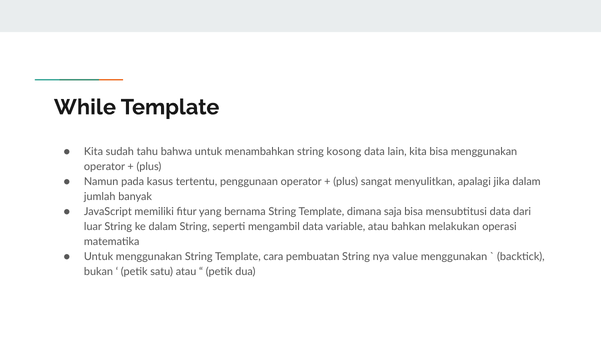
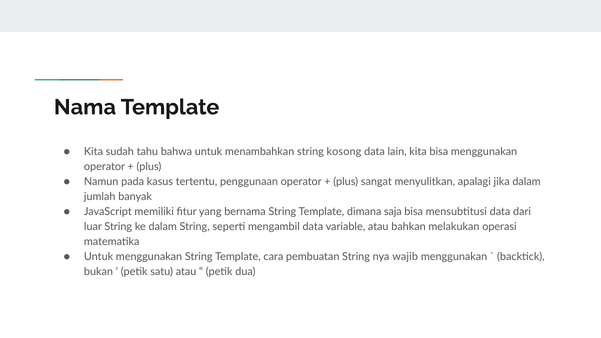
While: While -> Nama
value: value -> wajib
